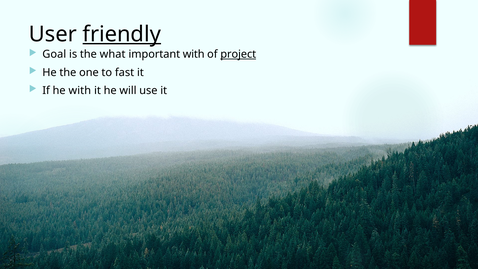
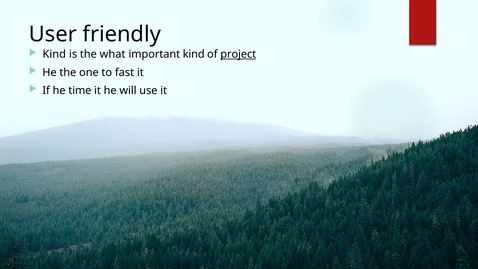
friendly underline: present -> none
Goal at (54, 54): Goal -> Kind
important with: with -> kind
he with: with -> time
